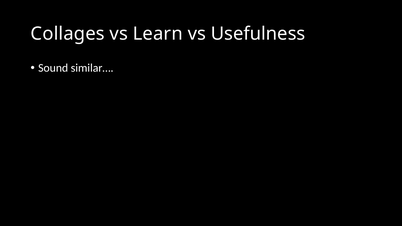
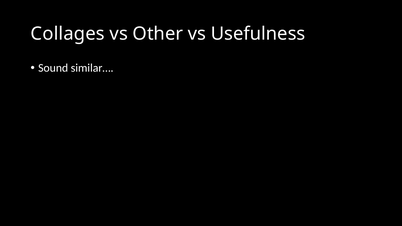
Learn: Learn -> Other
